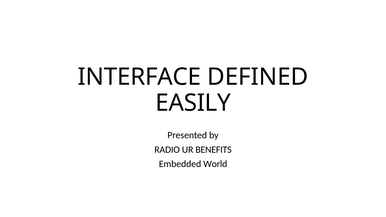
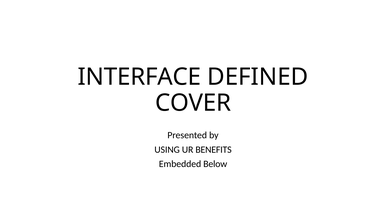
EASILY: EASILY -> COVER
RADIO: RADIO -> USING
World: World -> Below
